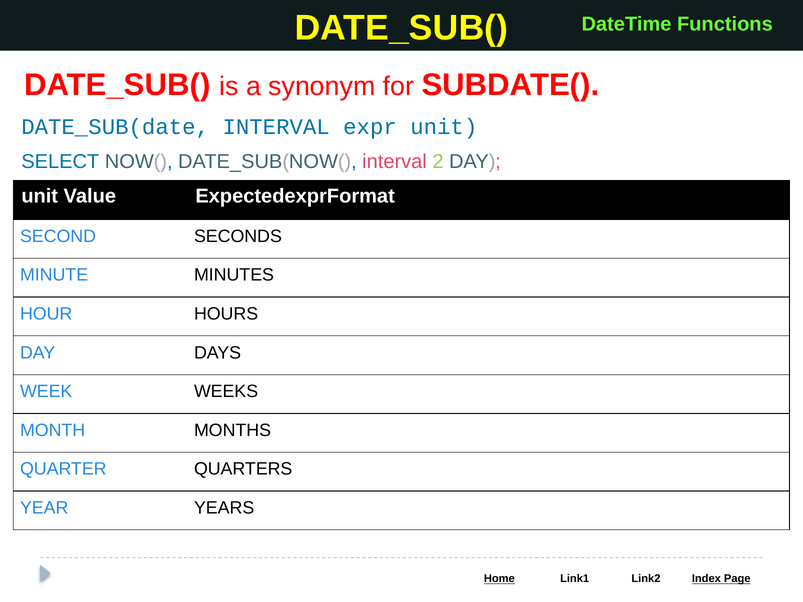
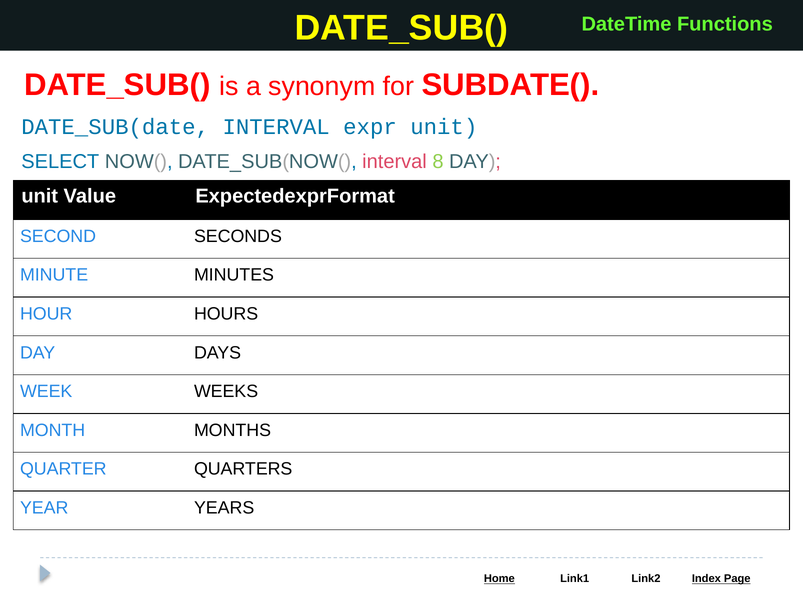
2: 2 -> 8
